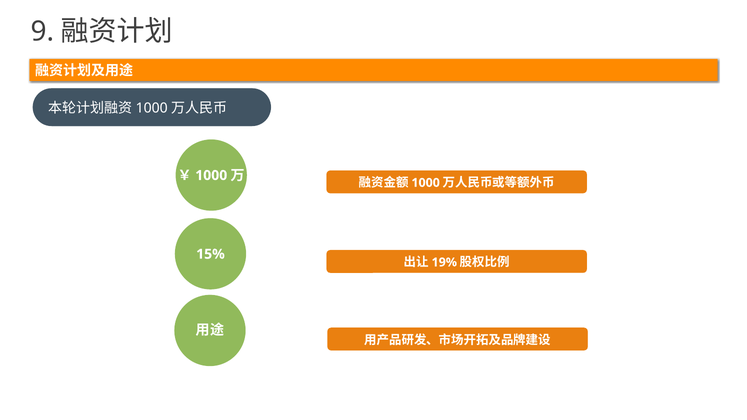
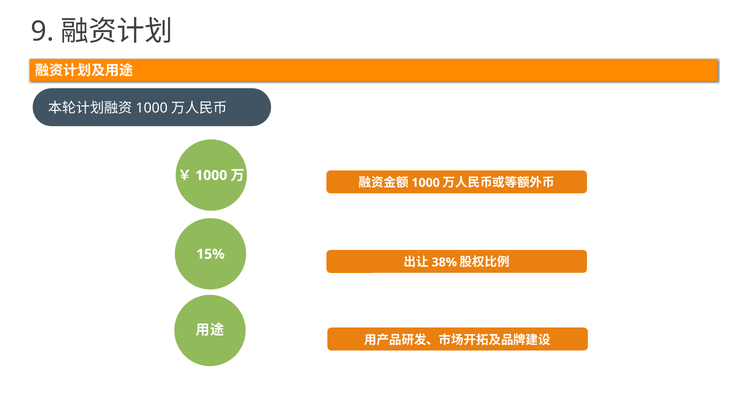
19%: 19% -> 38%
